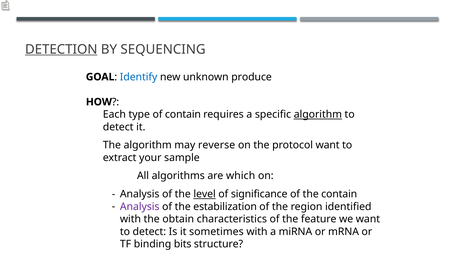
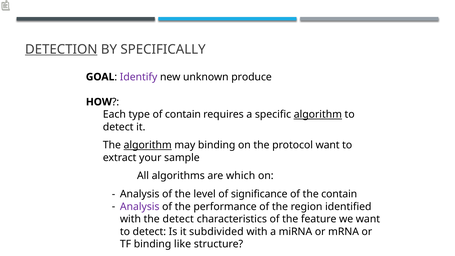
SEQUENCING: SEQUENCING -> SPECIFICALLY
Identify colour: blue -> purple
algorithm at (148, 145) underline: none -> present
may reverse: reverse -> binding
level underline: present -> none
estabilization: estabilization -> performance
the obtain: obtain -> detect
sometimes: sometimes -> subdivided
bits: bits -> like
